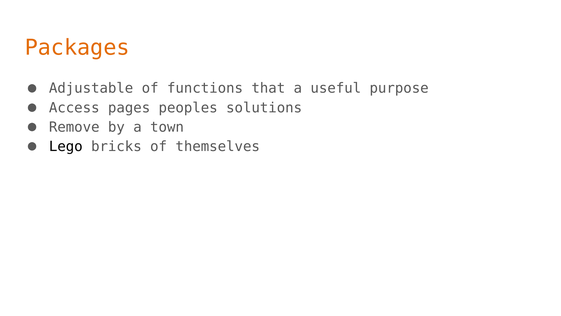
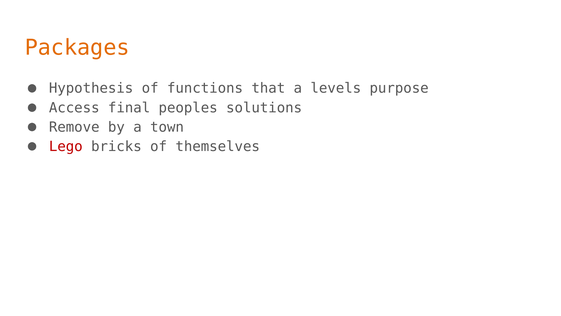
Adjustable: Adjustable -> Hypothesis
useful: useful -> levels
pages: pages -> final
Lego colour: black -> red
